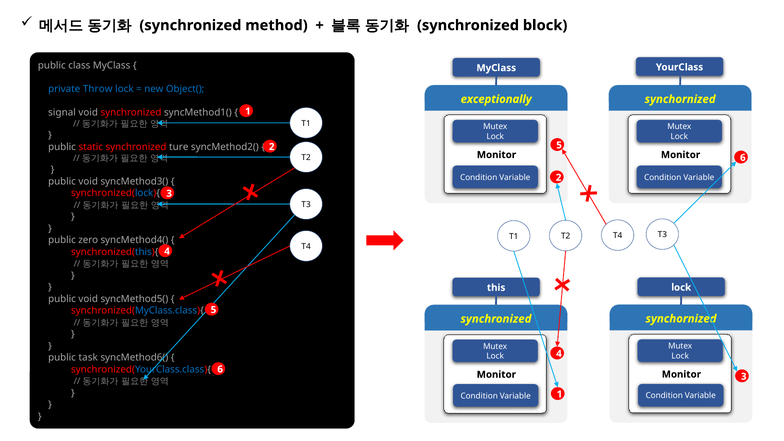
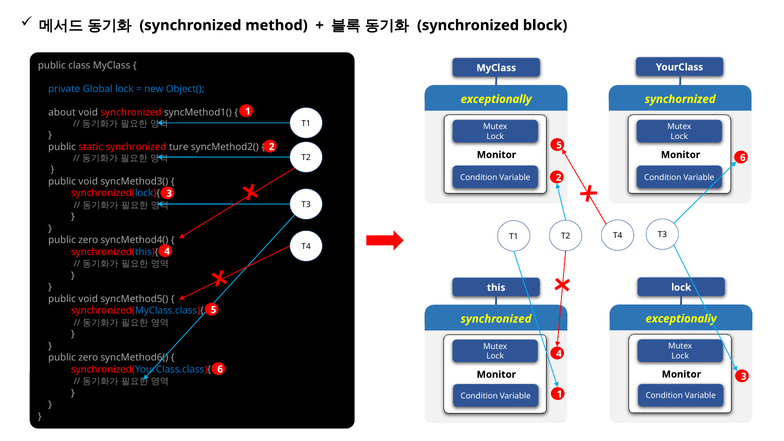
Throw: Throw -> Global
signal: signal -> about
synchornized at (681, 319): synchornized -> exceptionally
task at (88, 358): task -> zero
